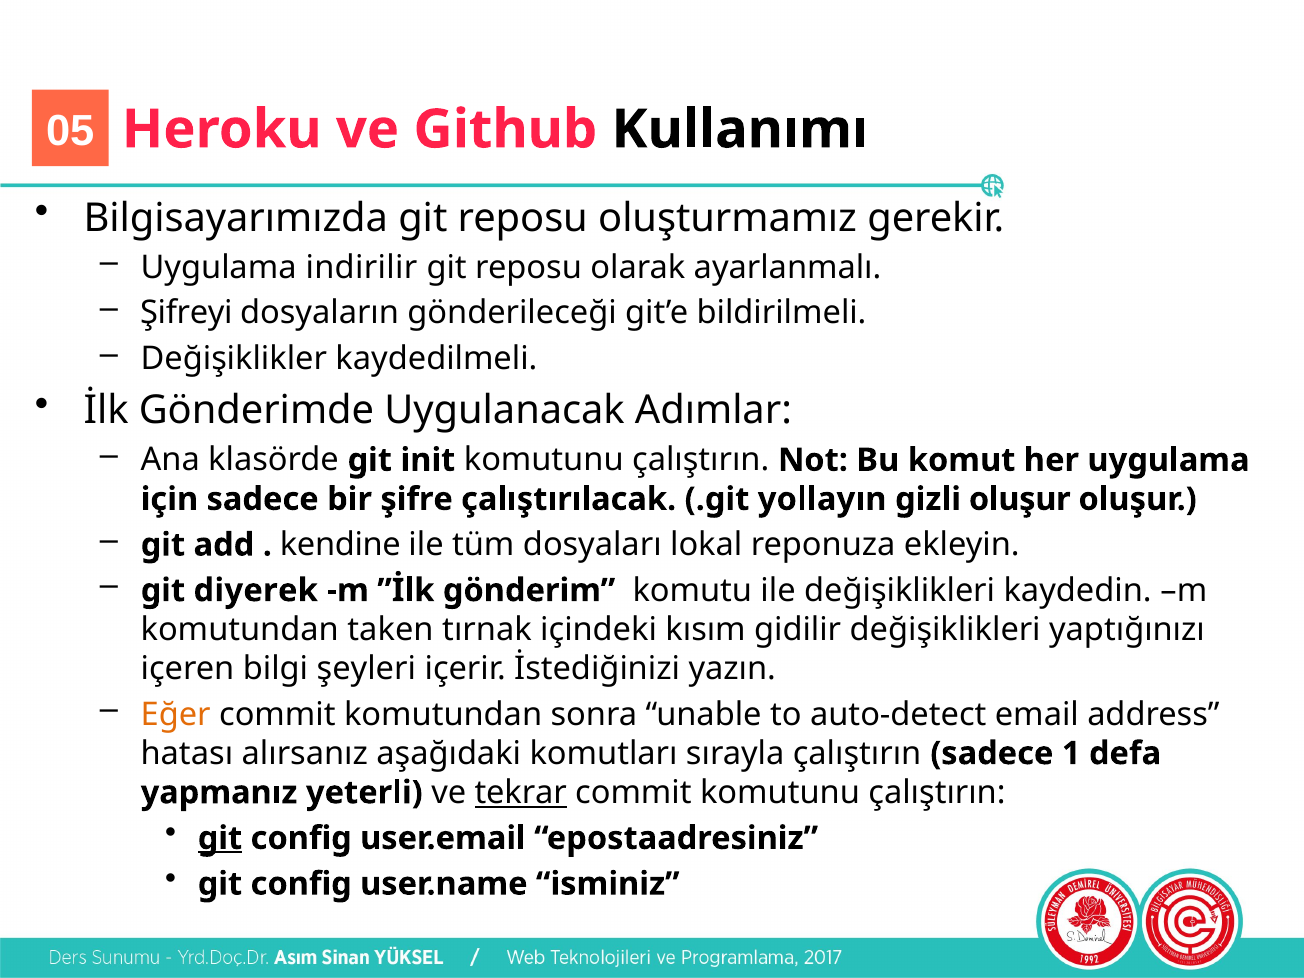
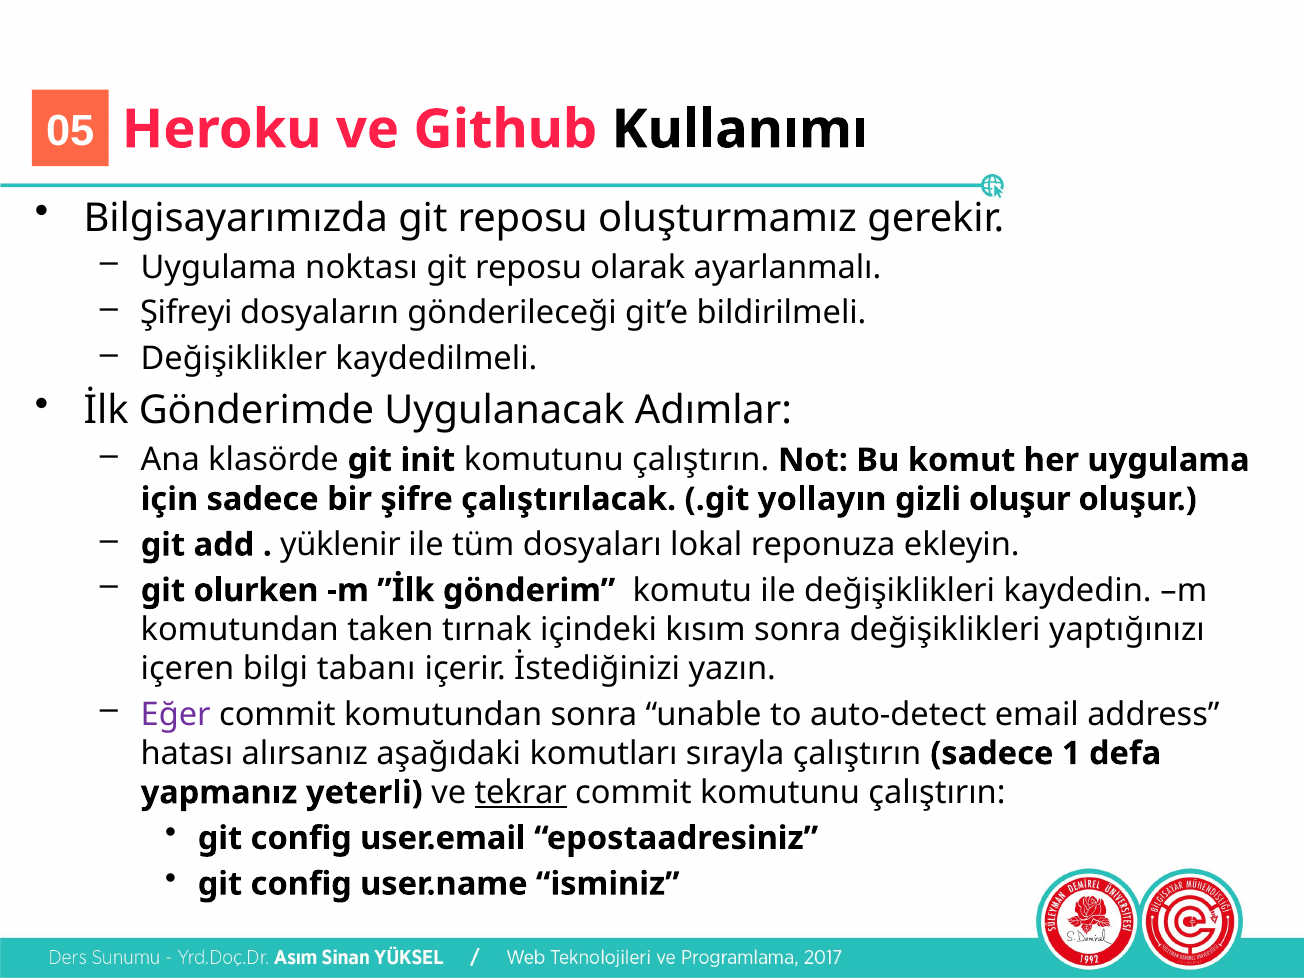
indirilir: indirilir -> noktası
kendine: kendine -> yüklenir
diyerek: diyerek -> olurken
kısım gidilir: gidilir -> sonra
şeyleri: şeyleri -> tabanı
Eğer colour: orange -> purple
git at (220, 838) underline: present -> none
